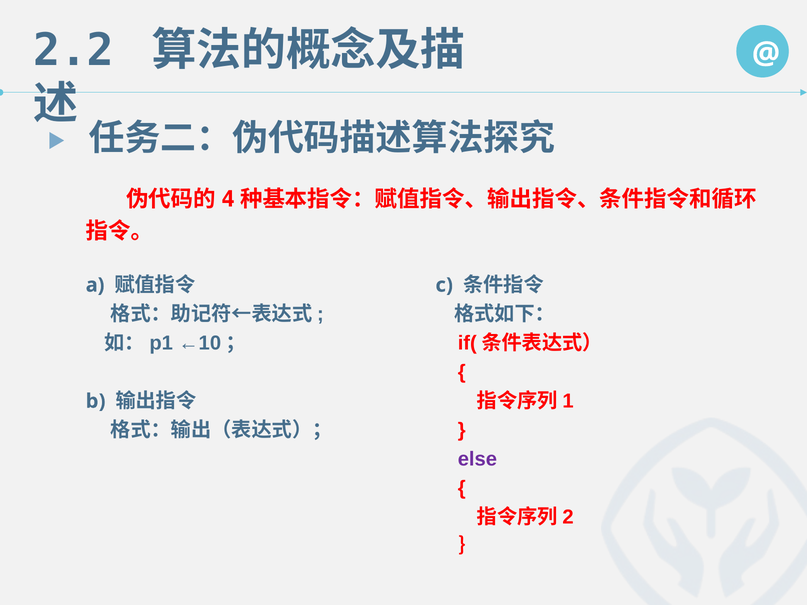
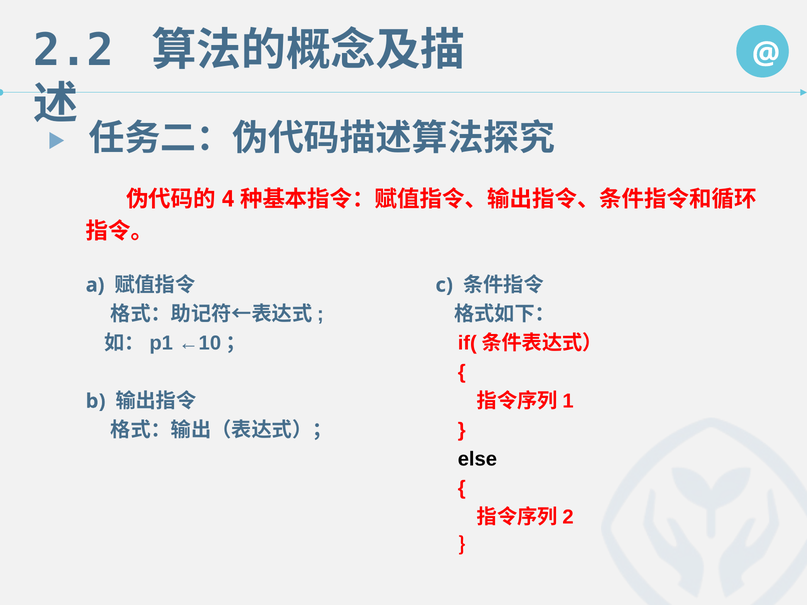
else colour: purple -> black
